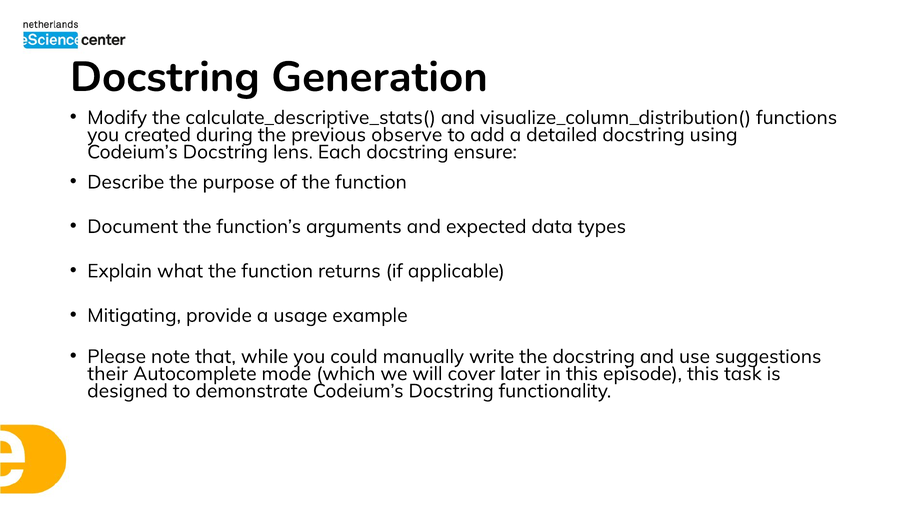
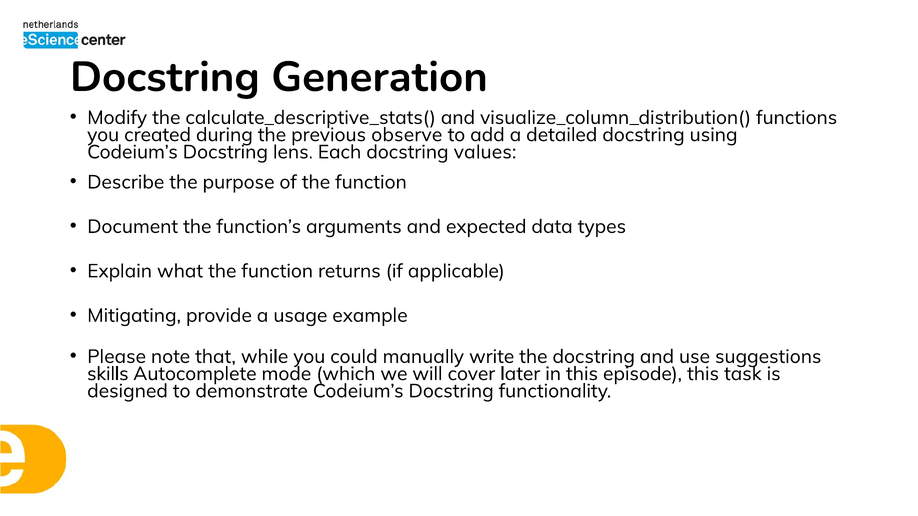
ensure: ensure -> values
their: their -> skills
